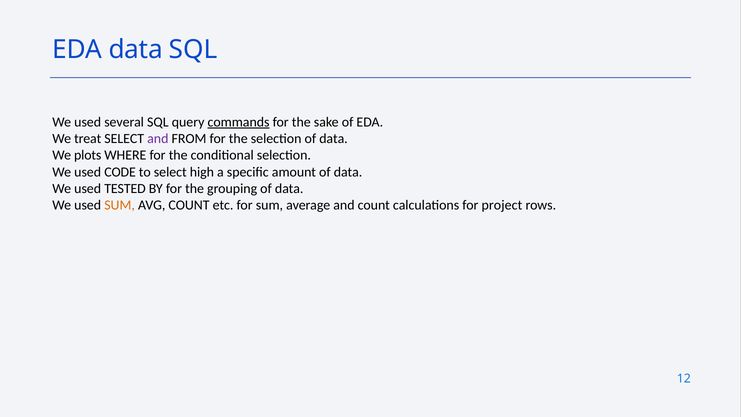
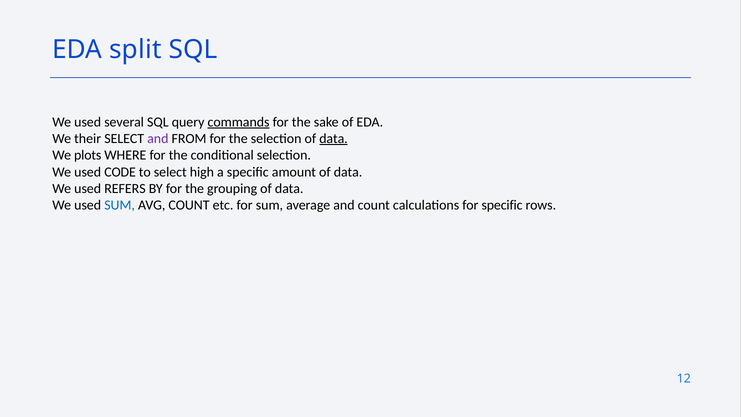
EDA data: data -> split
treat: treat -> their
data at (334, 139) underline: none -> present
TESTED: TESTED -> REFERS
SUM at (120, 205) colour: orange -> blue
for project: project -> specific
